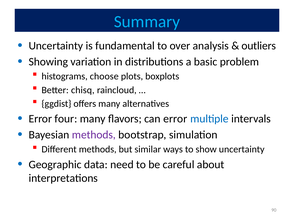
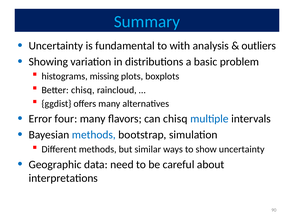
over: over -> with
choose: choose -> missing
can error: error -> chisq
methods at (94, 135) colour: purple -> blue
